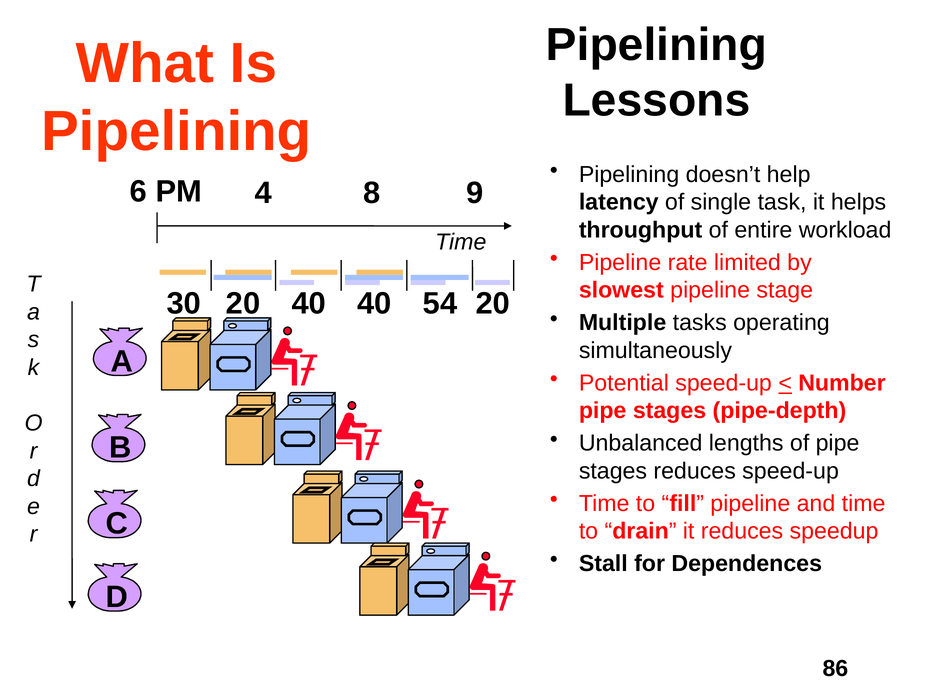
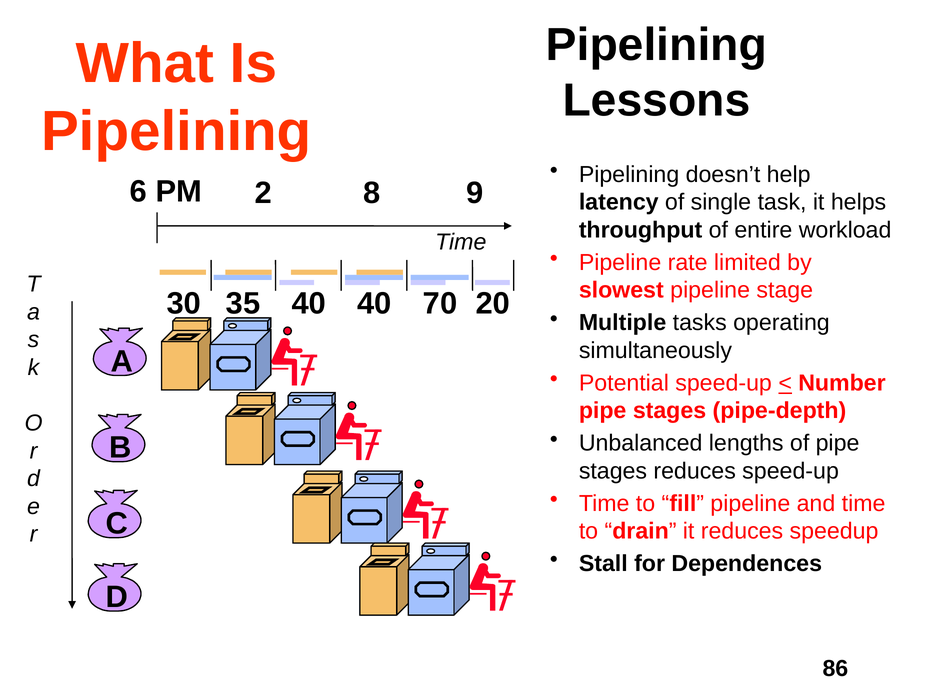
4: 4 -> 2
30 20: 20 -> 35
54: 54 -> 70
